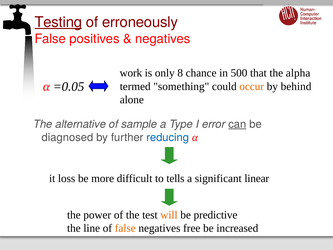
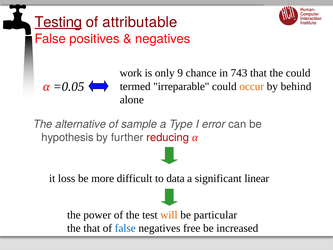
erroneously: erroneously -> attributable
8: 8 -> 9
500: 500 -> 743
the alpha: alpha -> could
something: something -> irreparable
can underline: present -> none
diagnosed: diagnosed -> hypothesis
reducing colour: blue -> red
tells: tells -> data
predictive: predictive -> particular
the line: line -> that
false at (125, 228) colour: orange -> blue
